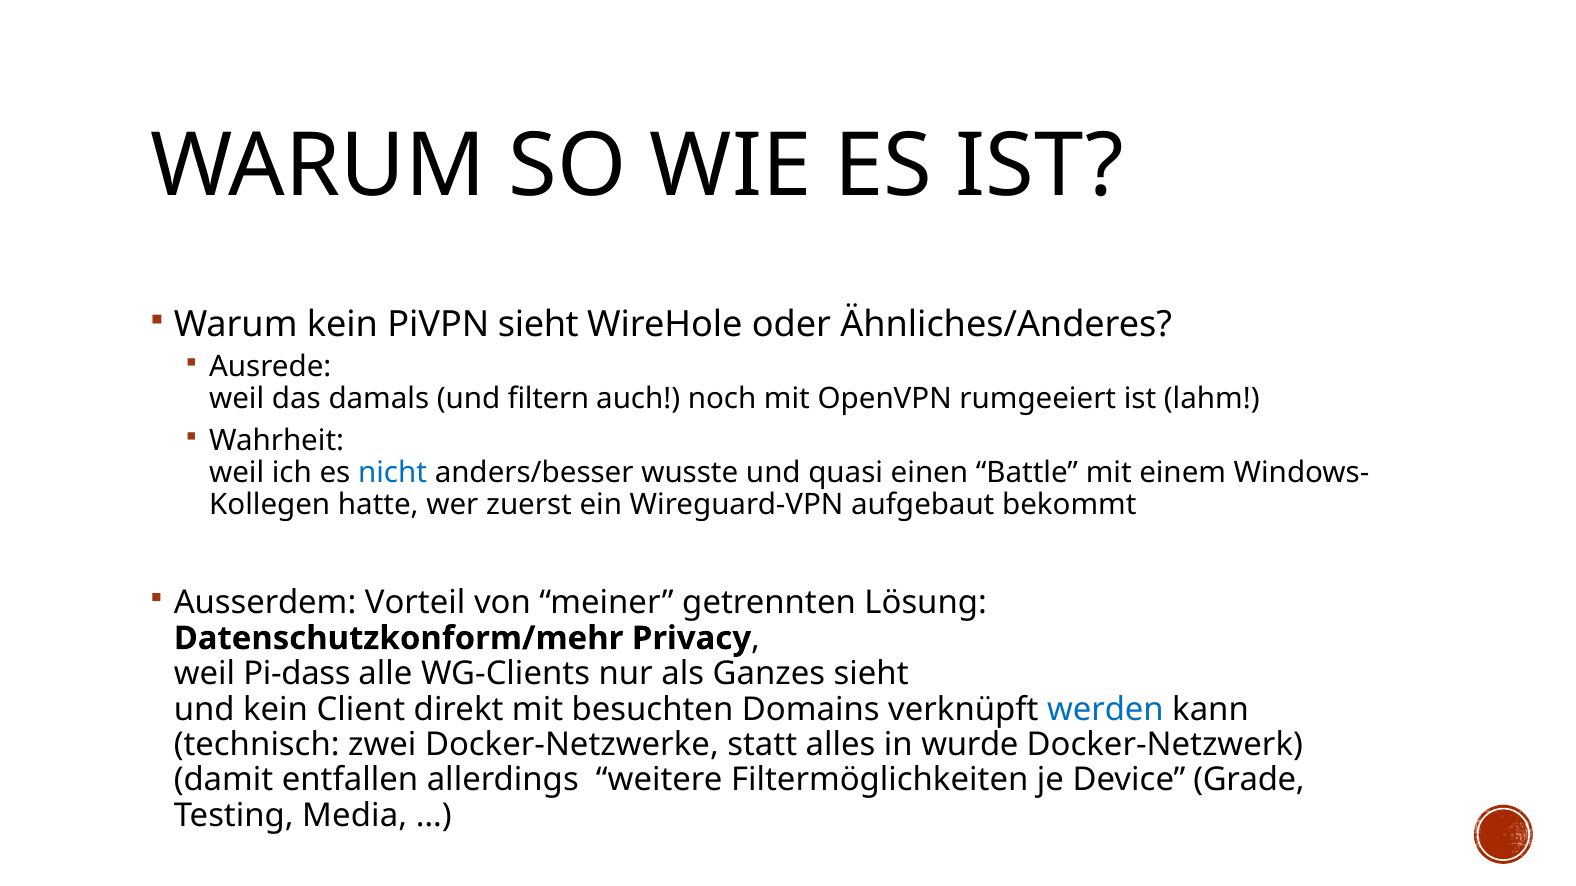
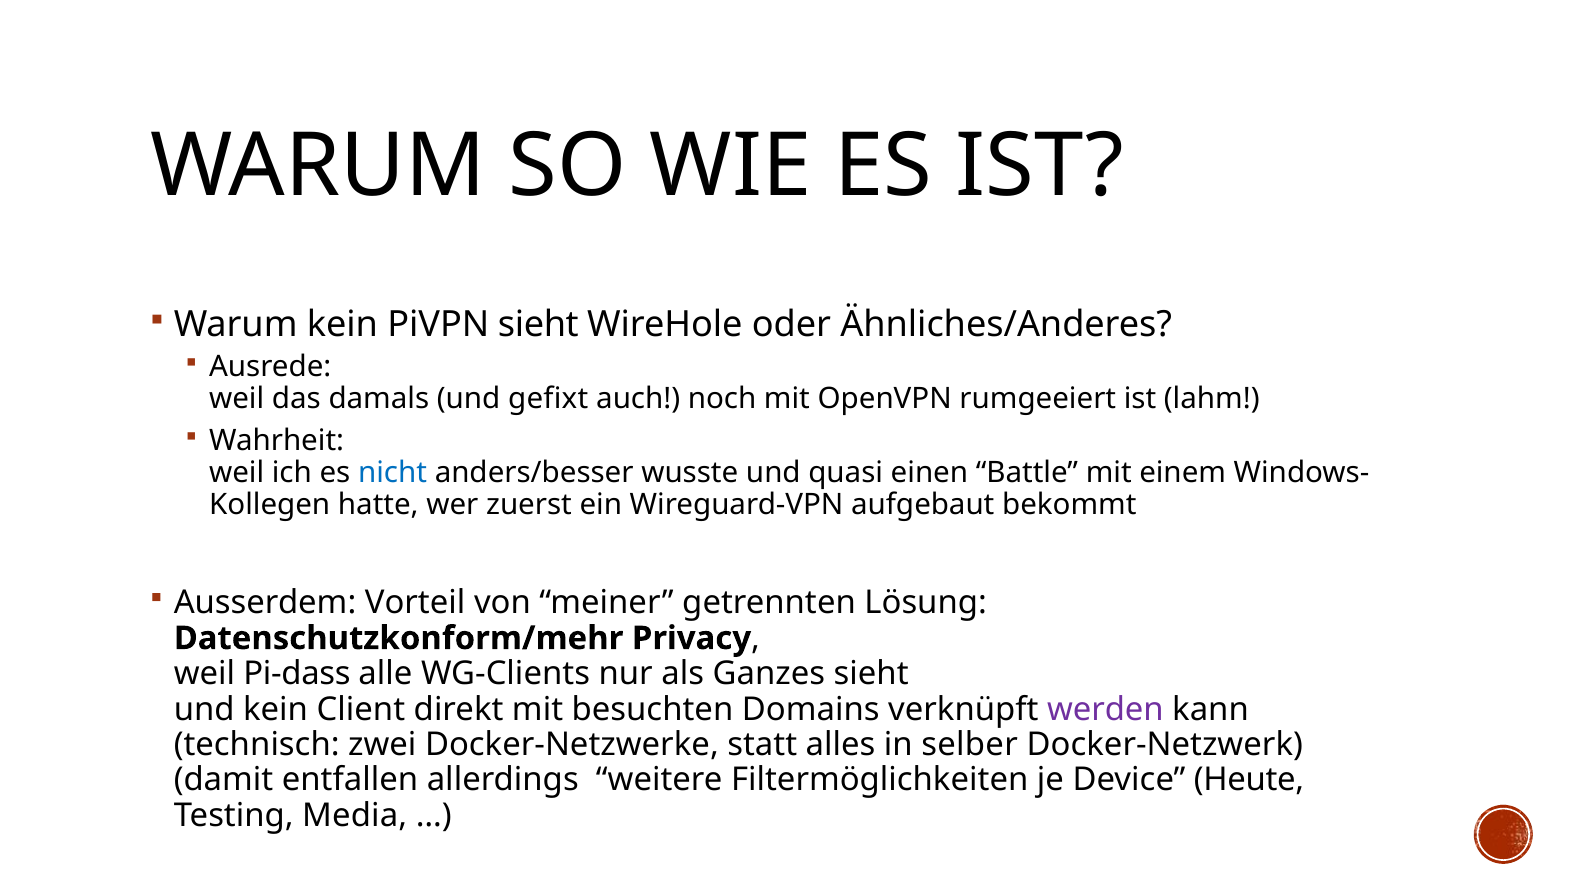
filtern: filtern -> gefixt
werden colour: blue -> purple
wurde: wurde -> selber
Grade: Grade -> Heute
